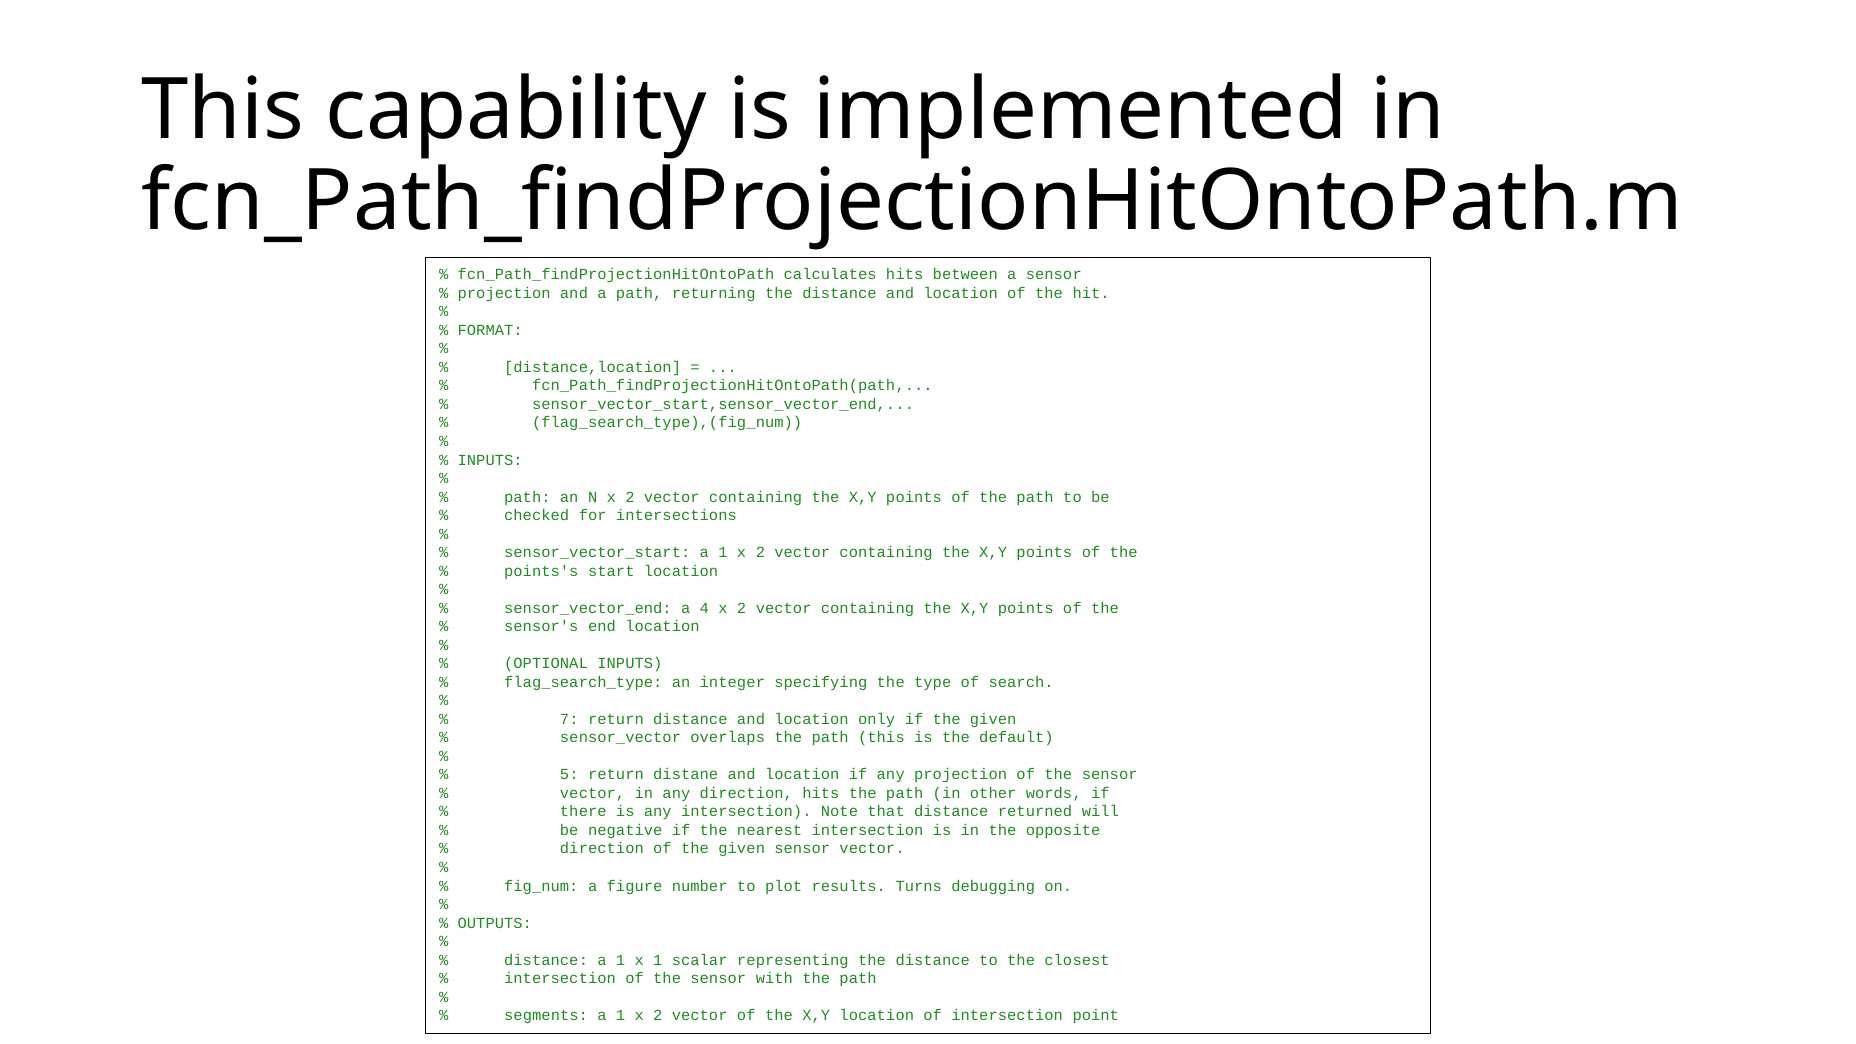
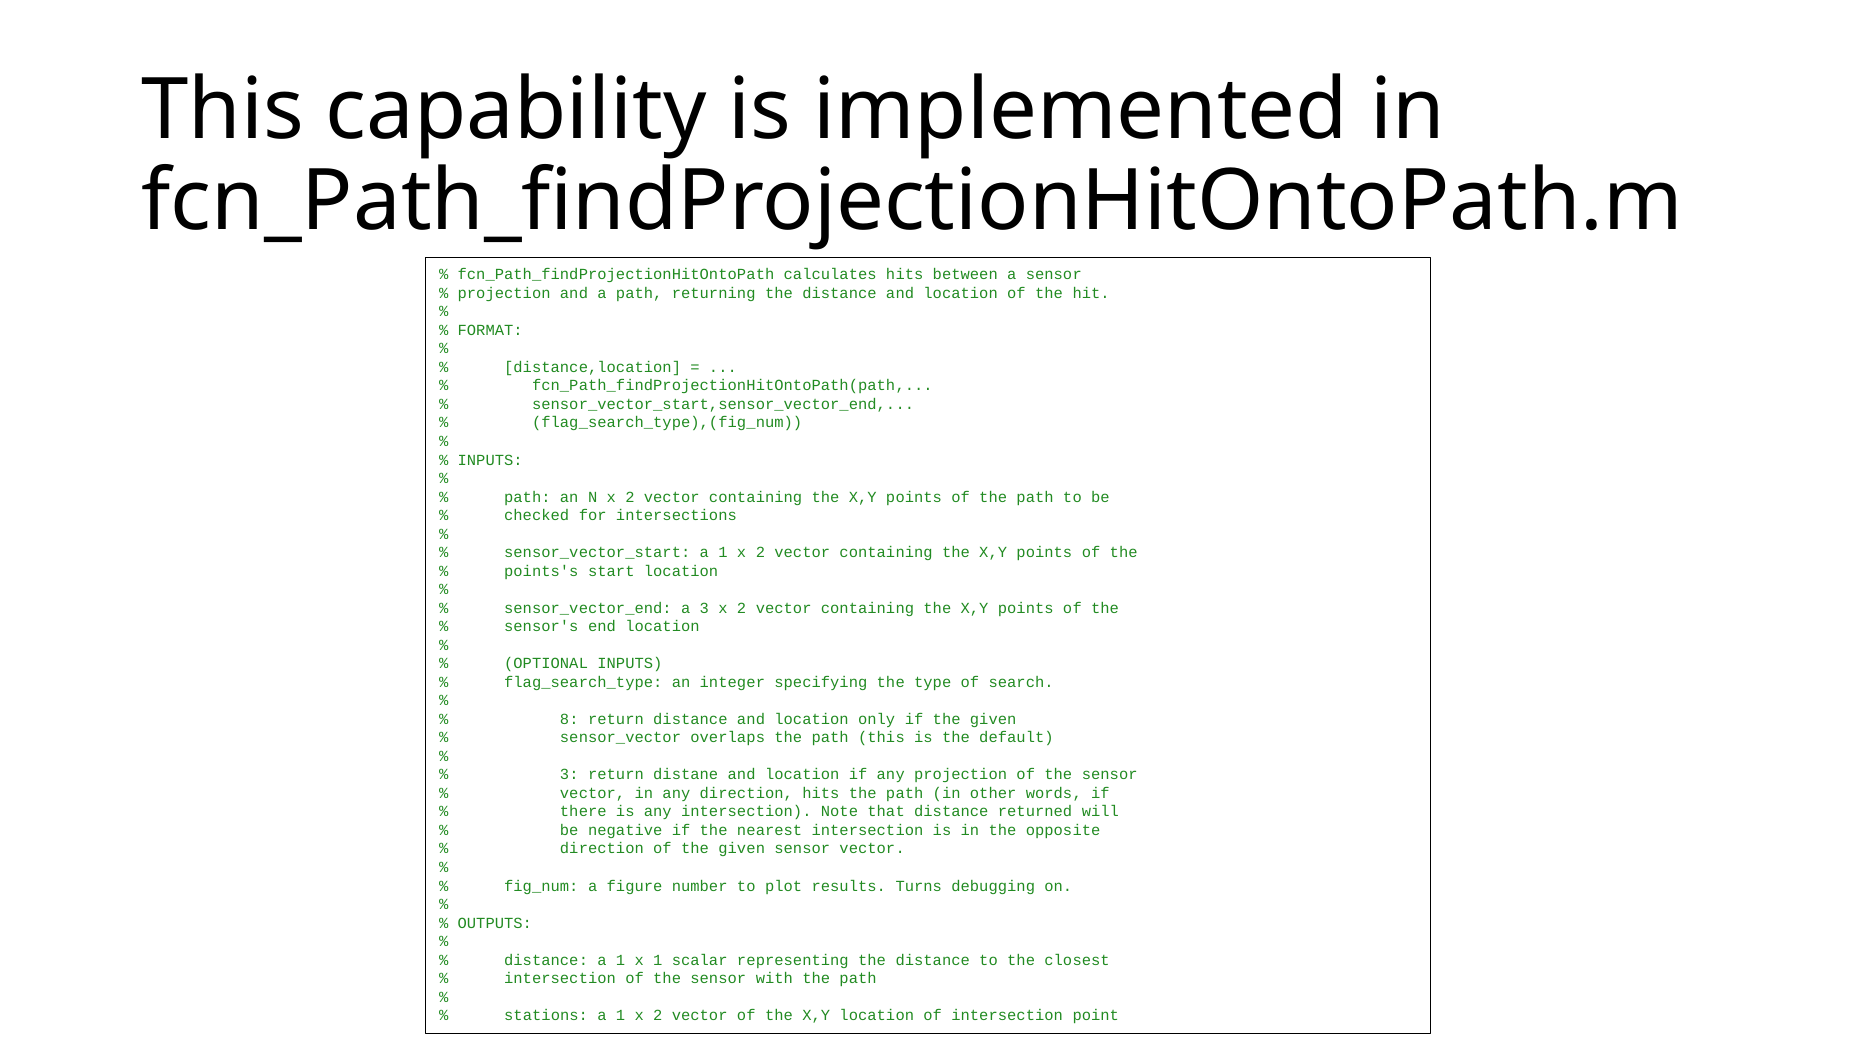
a 4: 4 -> 3
7: 7 -> 8
5 at (569, 775): 5 -> 3
segments: segments -> stations
